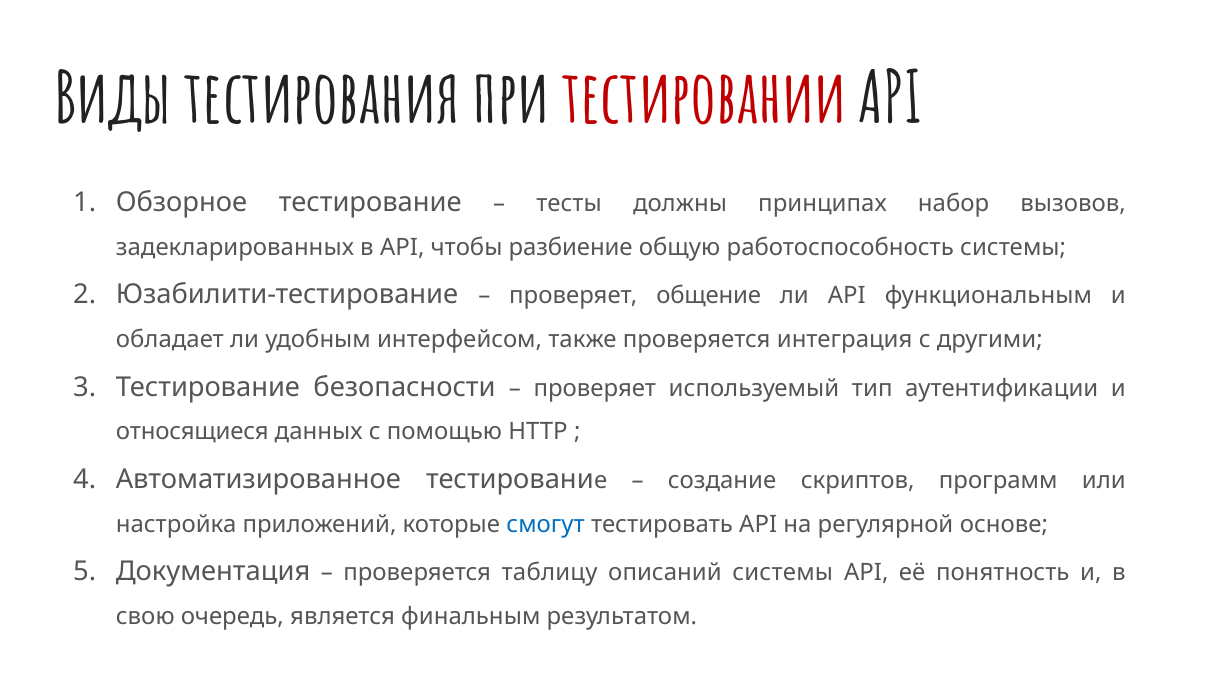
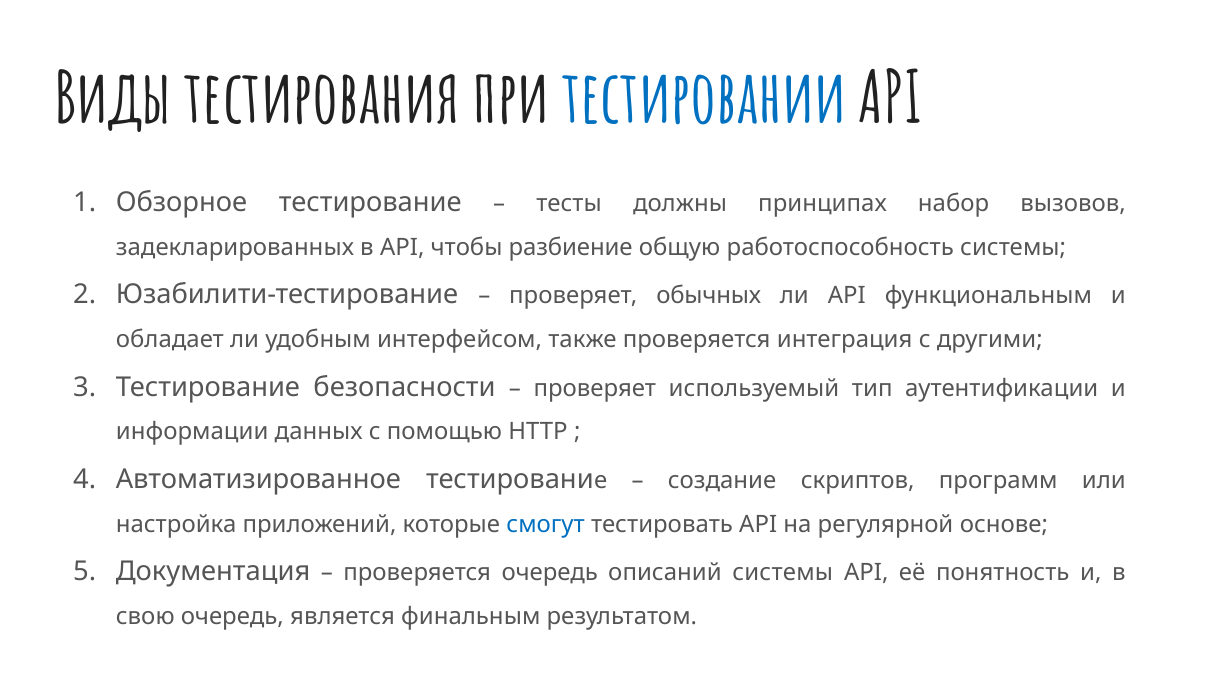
тестировании colour: red -> blue
общение: общение -> обычных
относящиеся: относящиеся -> информации
проверяется таблицу: таблицу -> очередь
